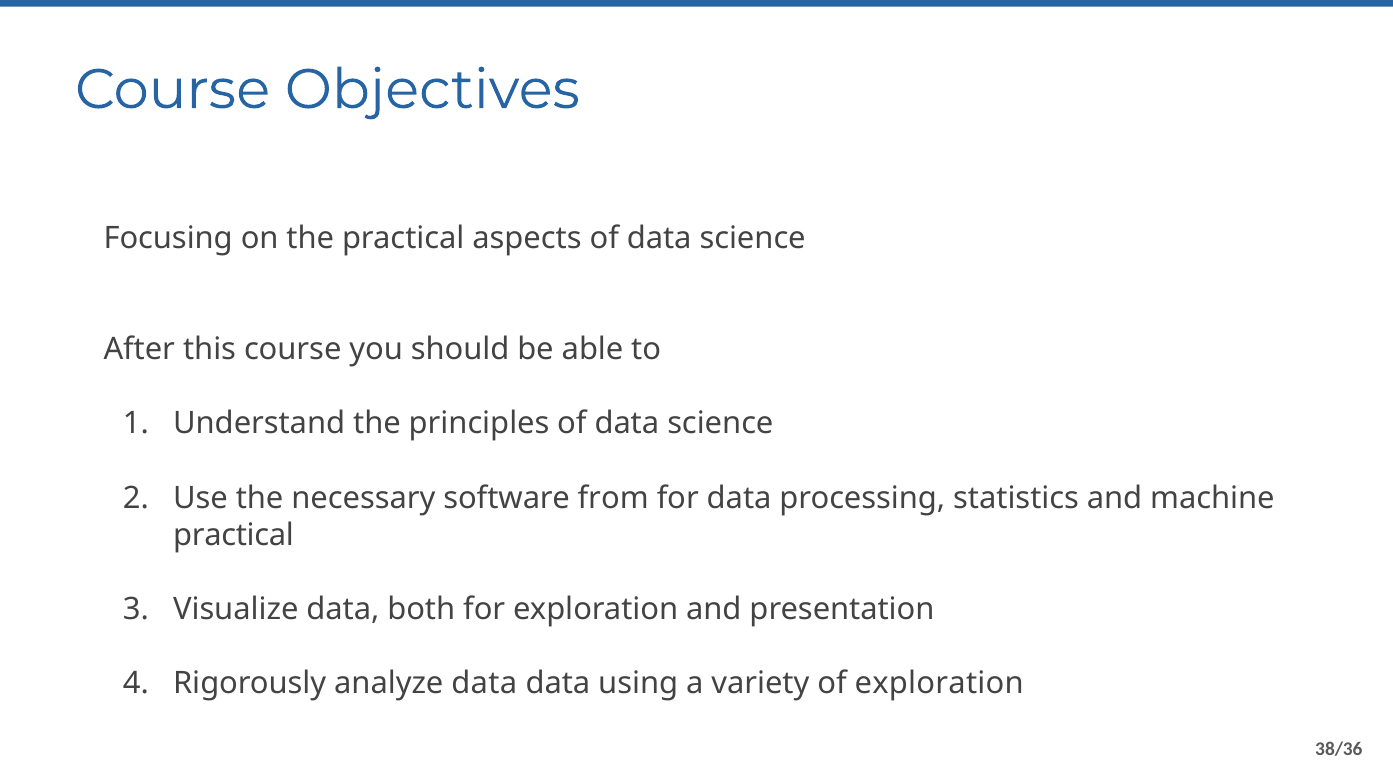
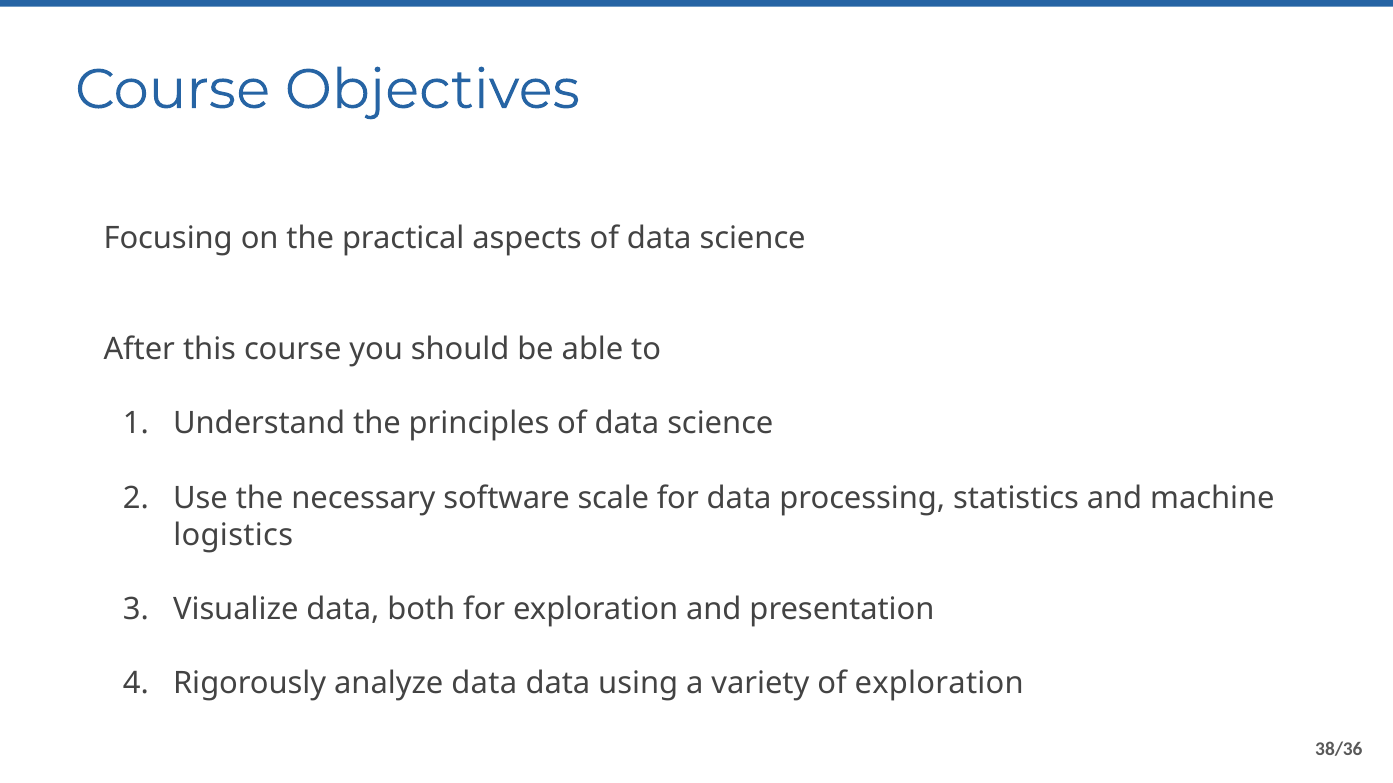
from: from -> scale
practical at (234, 535): practical -> logistics
